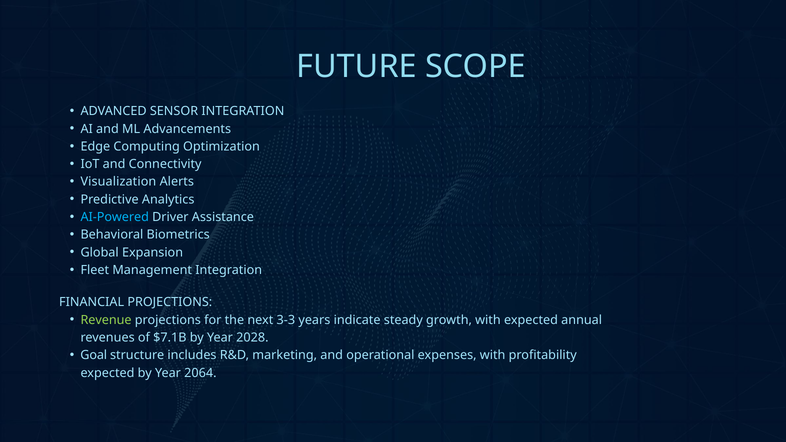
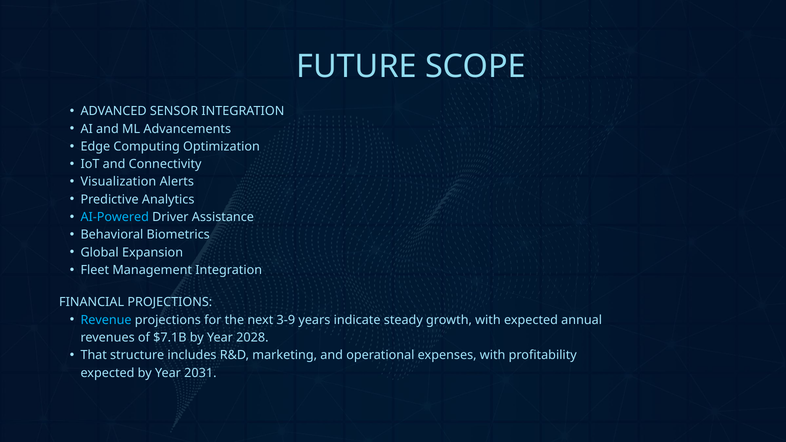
Revenue colour: light green -> light blue
3-3: 3-3 -> 3-9
Goal: Goal -> That
2064: 2064 -> 2031
